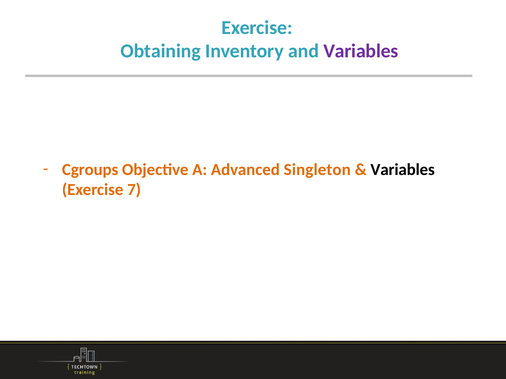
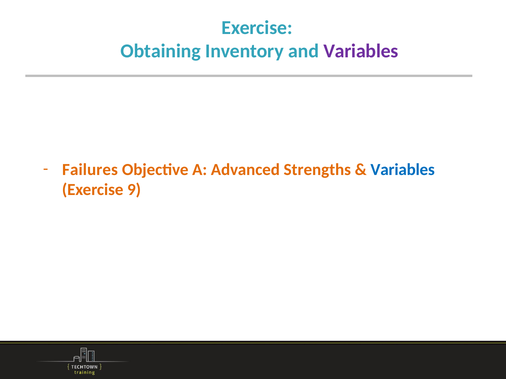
Cgroups: Cgroups -> Failures
Singleton: Singleton -> Strengths
Variables at (403, 170) colour: black -> blue
7: 7 -> 9
